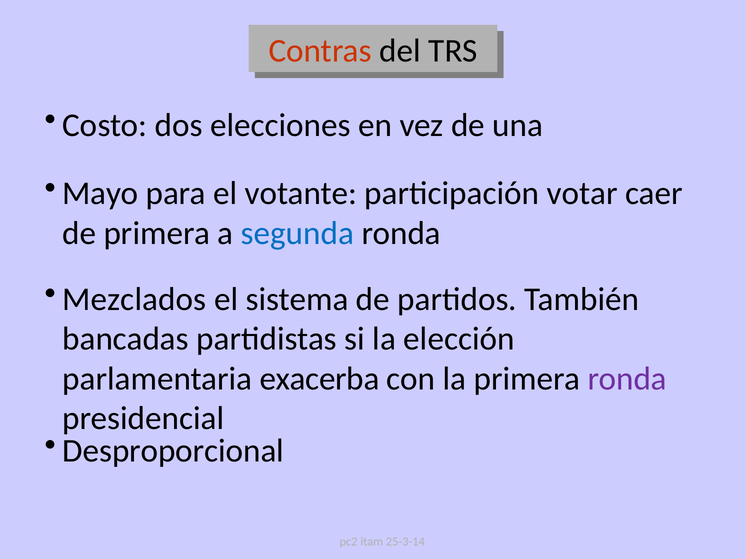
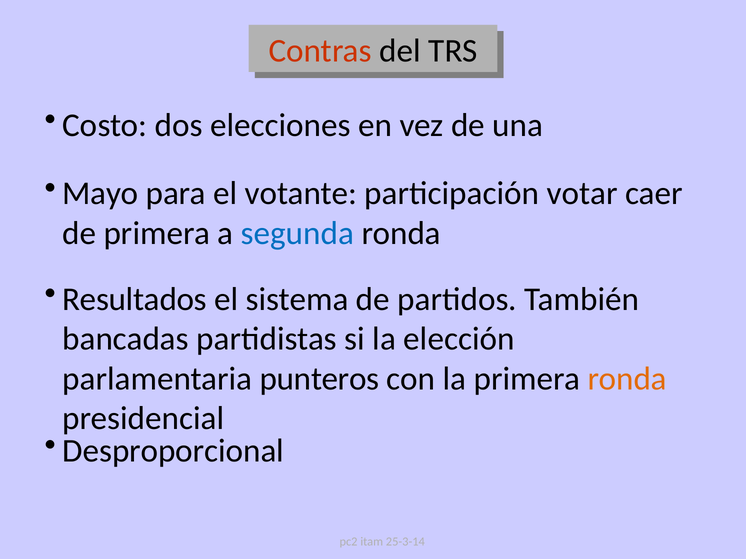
Mezclados: Mezclados -> Resultados
exacerba: exacerba -> punteros
ronda at (627, 379) colour: purple -> orange
